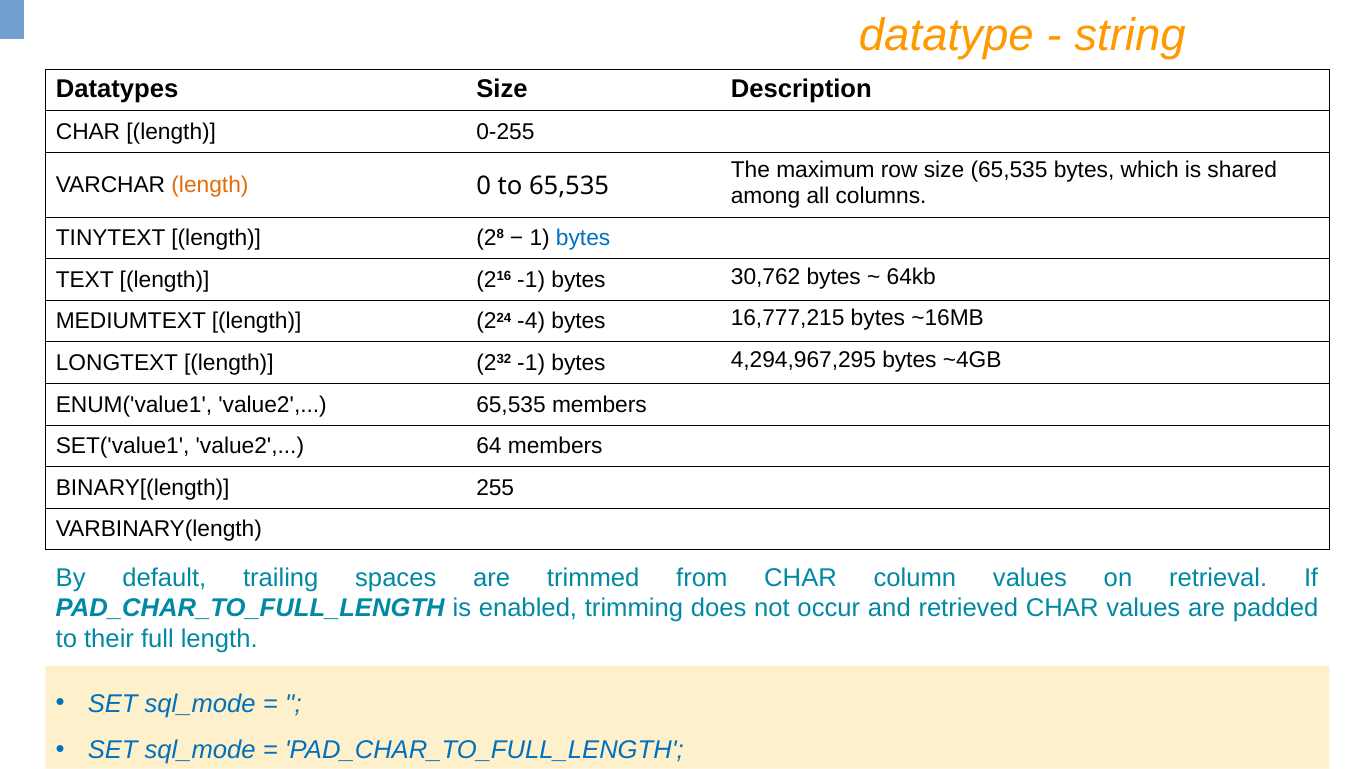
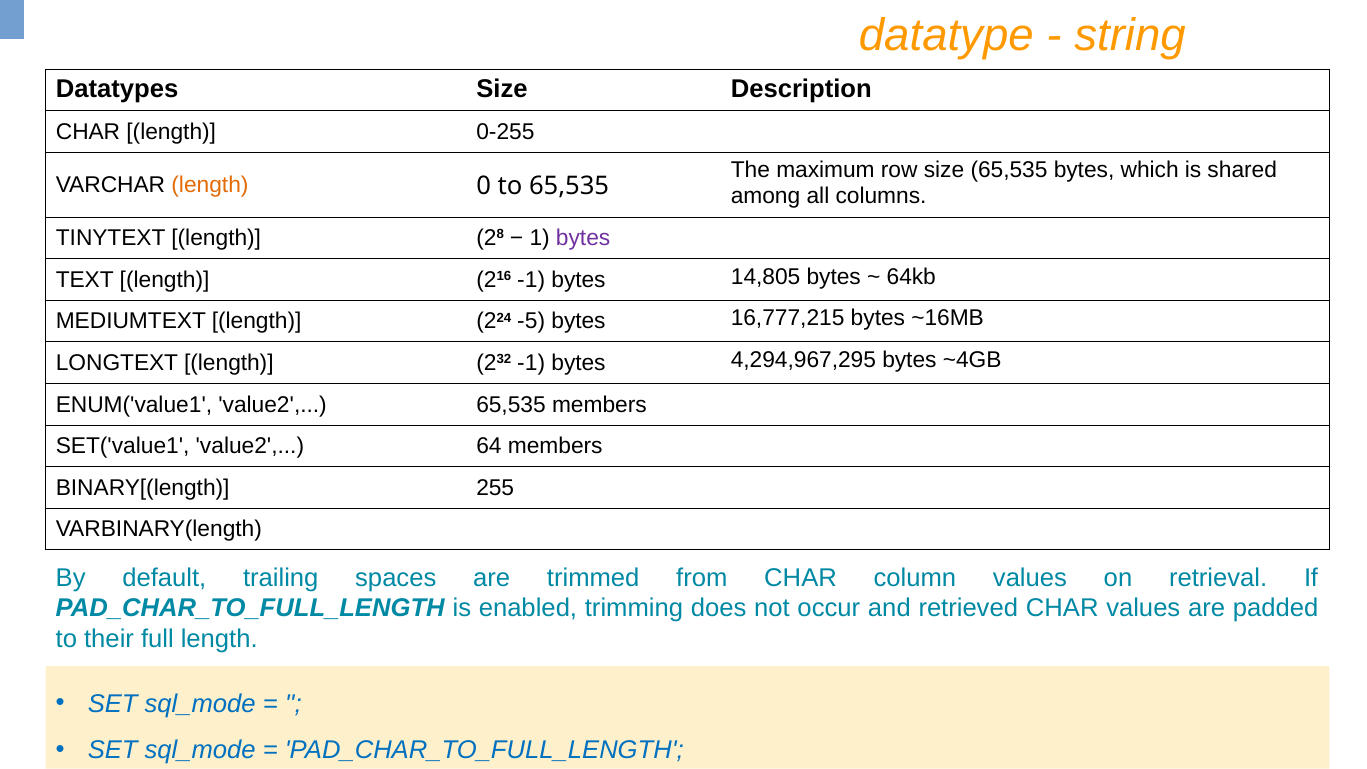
bytes at (583, 238) colour: blue -> purple
30,762: 30,762 -> 14,805
-4: -4 -> -5
